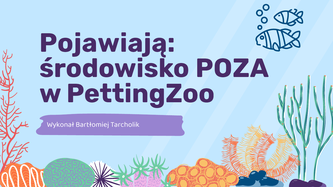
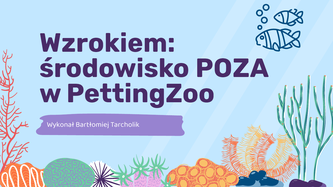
Pojawiają: Pojawiają -> Wzrokiem
